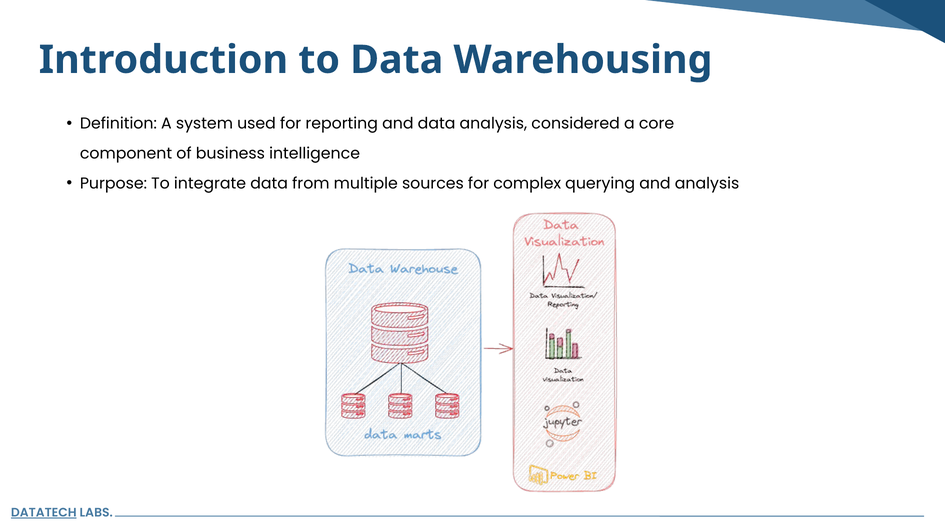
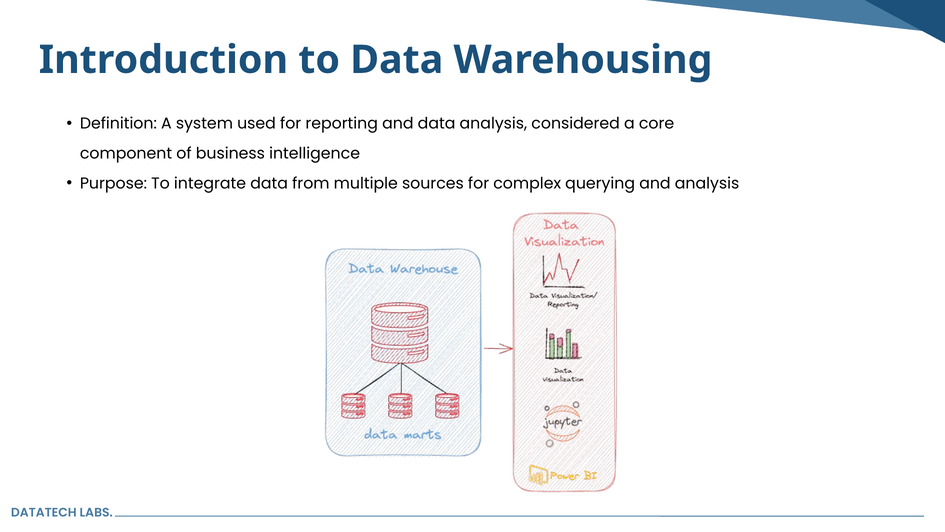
DATATECH underline: present -> none
